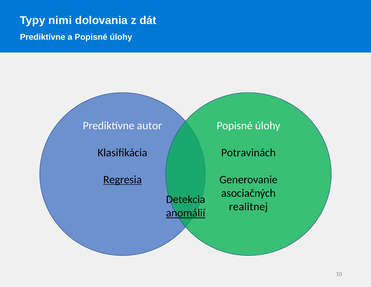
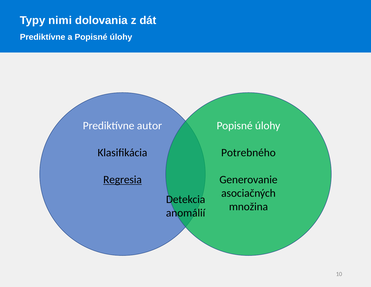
Potravinách: Potravinách -> Potrebného
realitnej: realitnej -> množina
anomálií underline: present -> none
